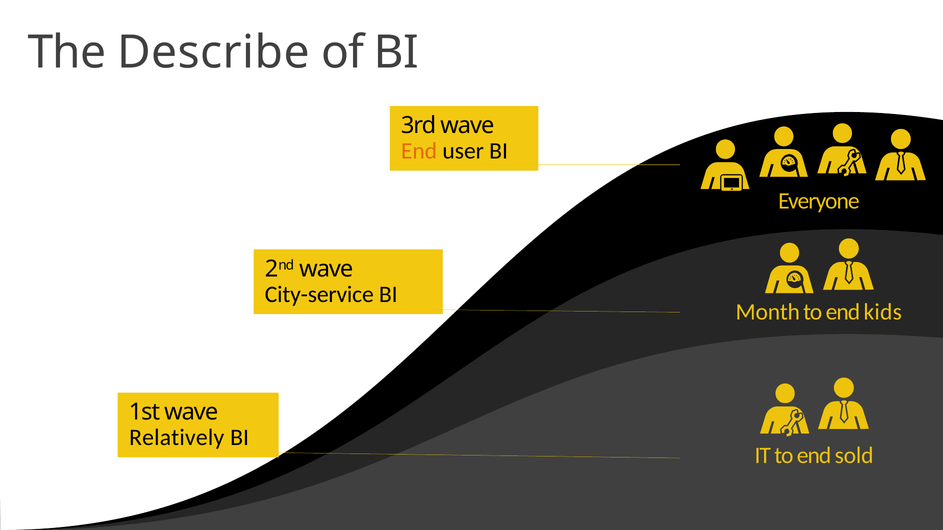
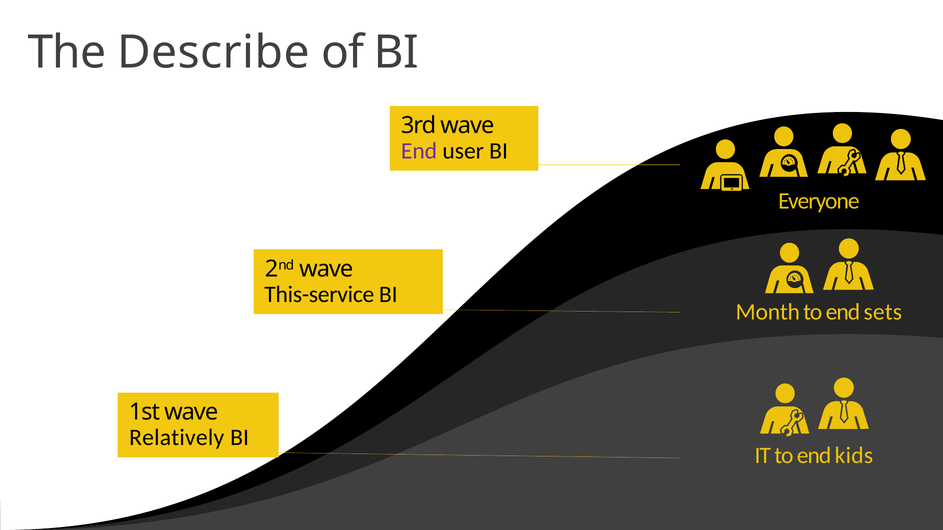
End at (419, 151) colour: orange -> purple
City-service: City-service -> This-service
kids: kids -> sets
sold: sold -> kids
